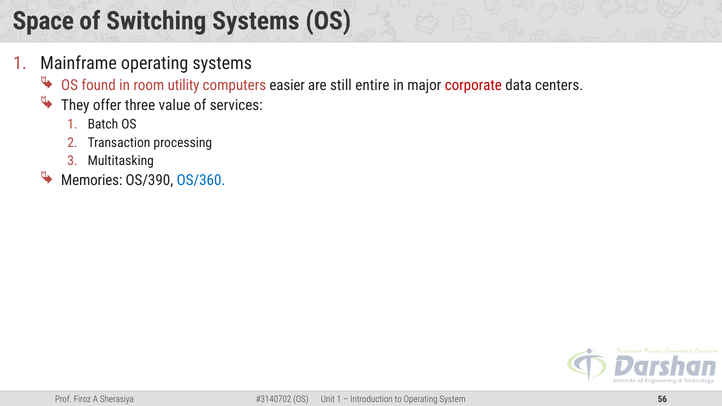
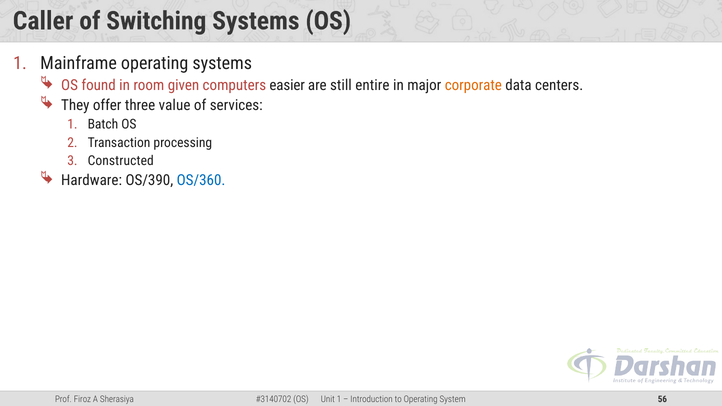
Space: Space -> Caller
utility: utility -> given
corporate colour: red -> orange
Multitasking: Multitasking -> Constructed
Memories: Memories -> Hardware
